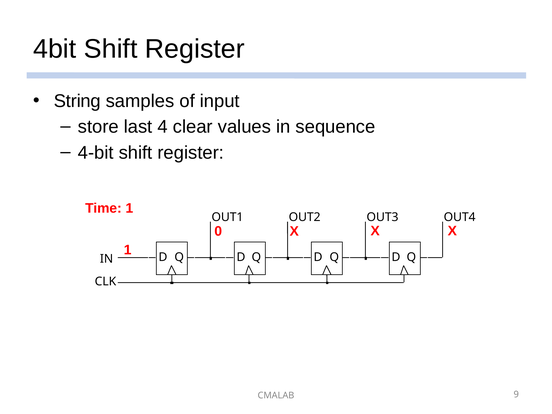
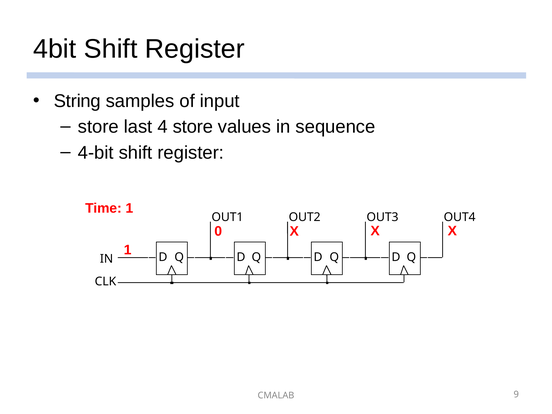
4 clear: clear -> store
